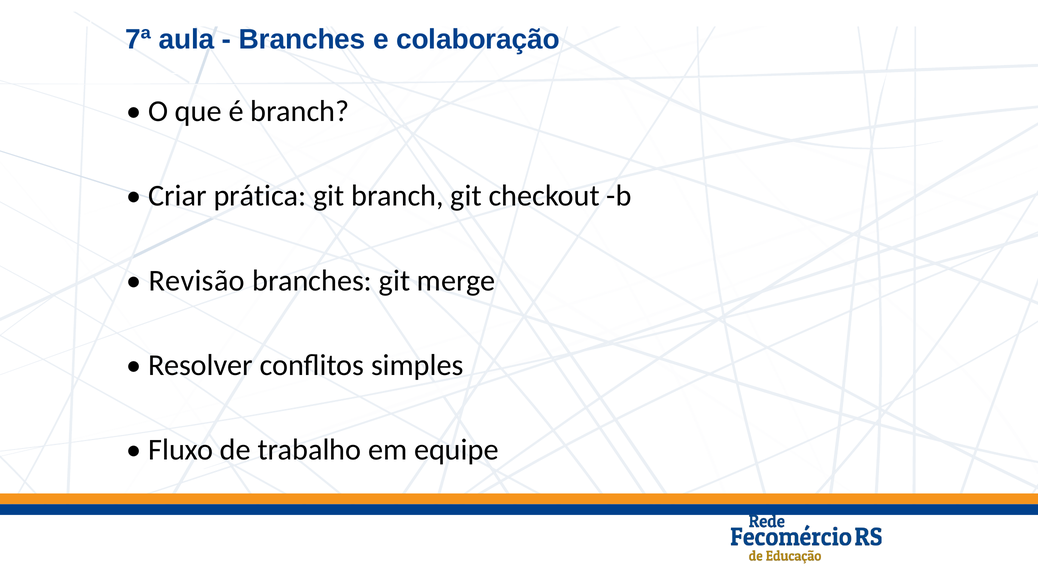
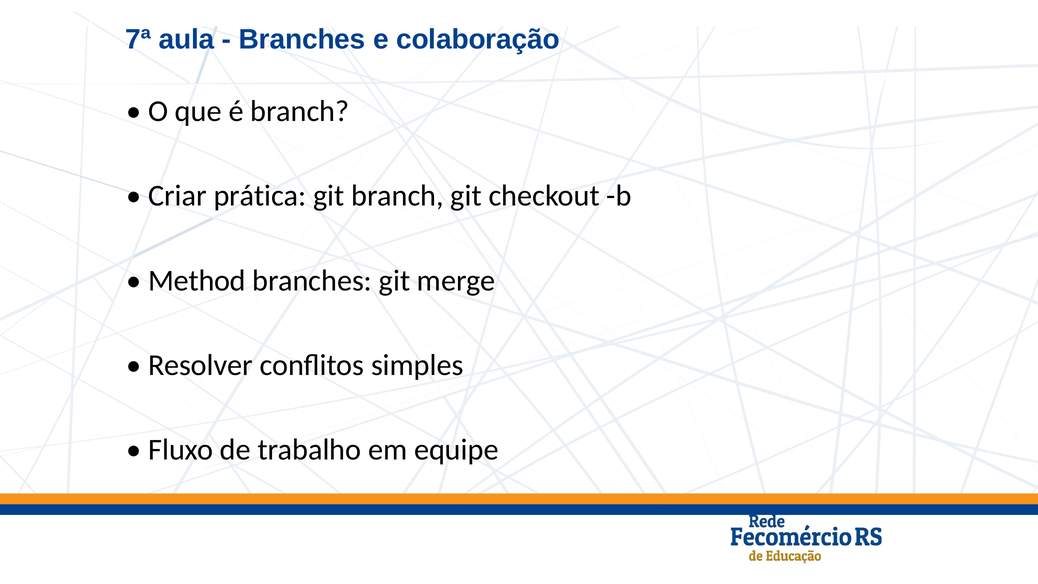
Revisão: Revisão -> Method
